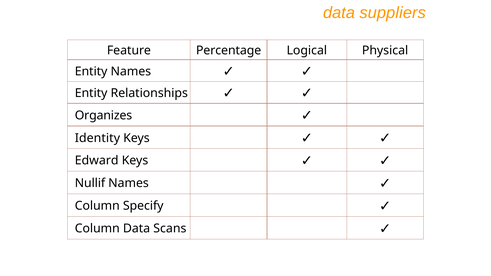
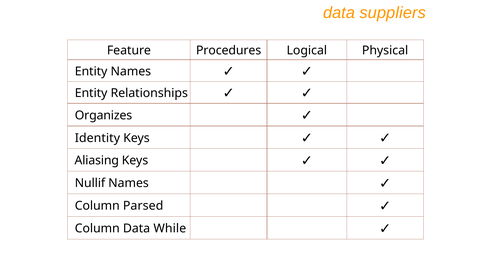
Percentage: Percentage -> Procedures
Edward: Edward -> Aliasing
Specify: Specify -> Parsed
Scans: Scans -> While
